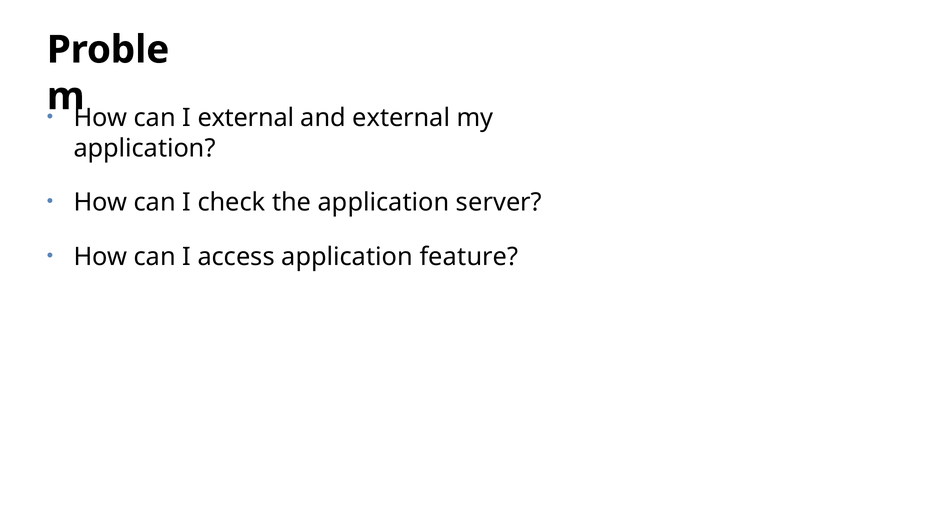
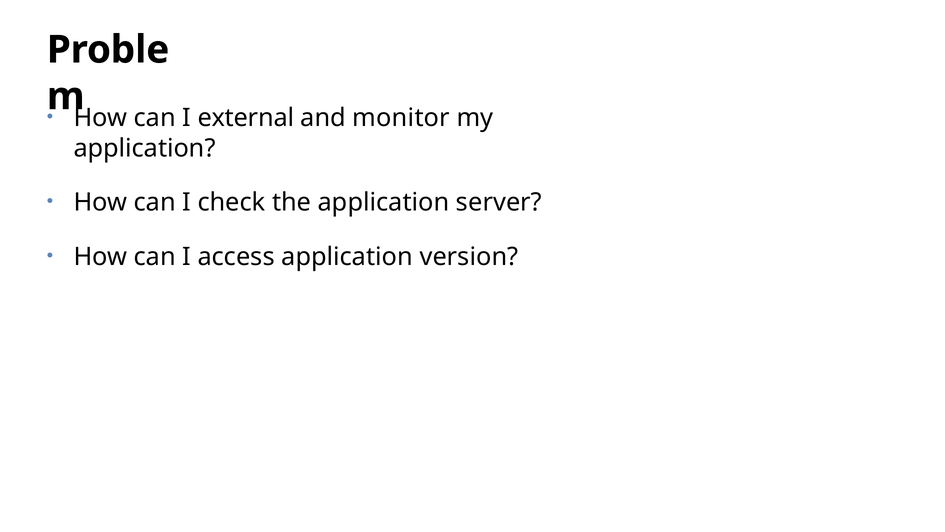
and external: external -> monitor
feature: feature -> version
